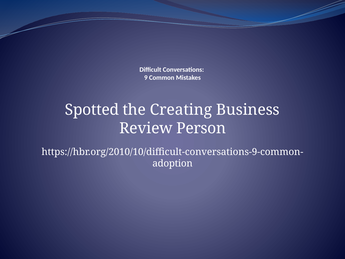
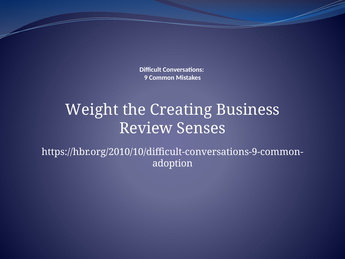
Spotted: Spotted -> Weight
Person: Person -> Senses
